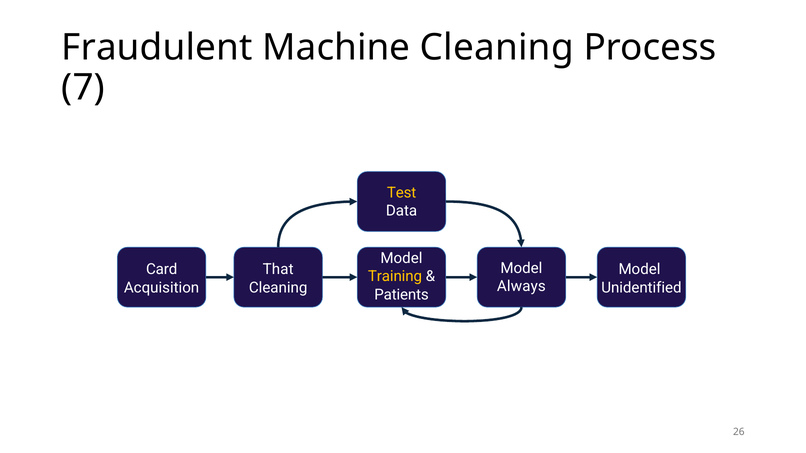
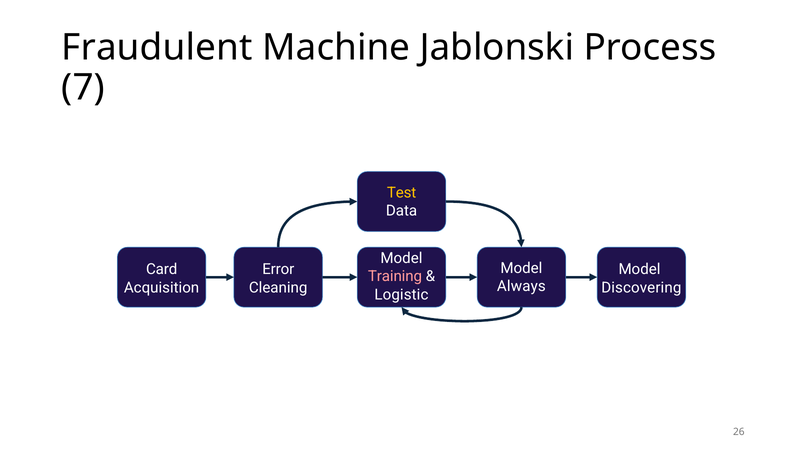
Machine Cleaning: Cleaning -> Jablonski
That: That -> Error
Training colour: yellow -> pink
Unidentified: Unidentified -> Discovering
Patients: Patients -> Logistic
